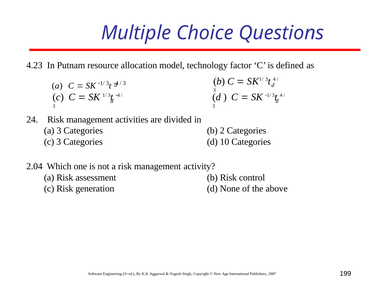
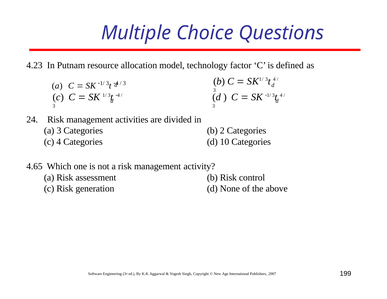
c 3: 3 -> 4
2.04: 2.04 -> 4.65
